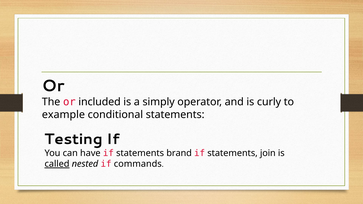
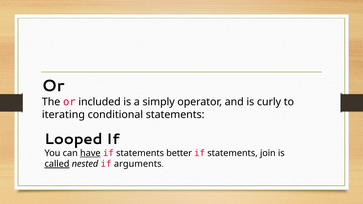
example: example -> iterating
Testing: Testing -> Looped
have underline: none -> present
brand: brand -> better
commands: commands -> arguments
